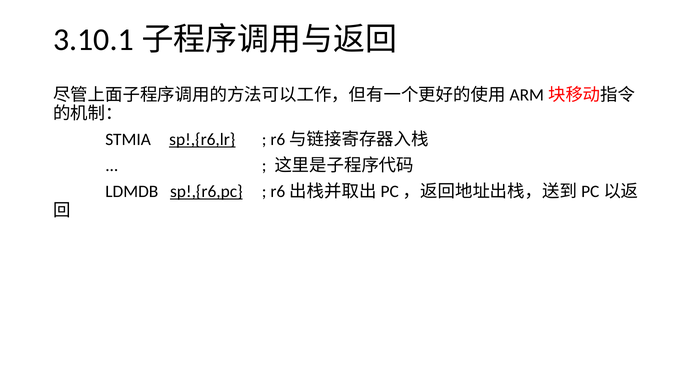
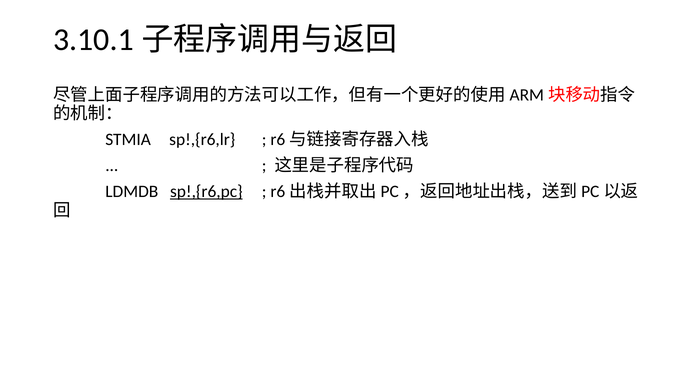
sp!,{r6,lr underline: present -> none
